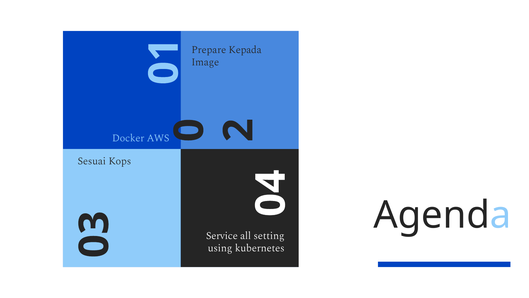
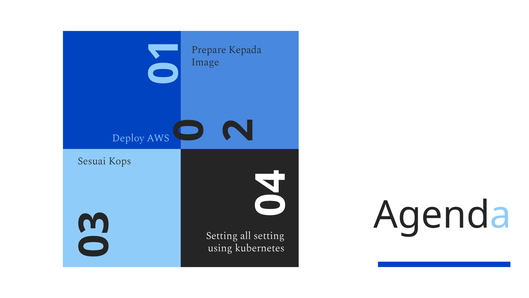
Docker: Docker -> Deploy
Service at (222, 236): Service -> Setting
